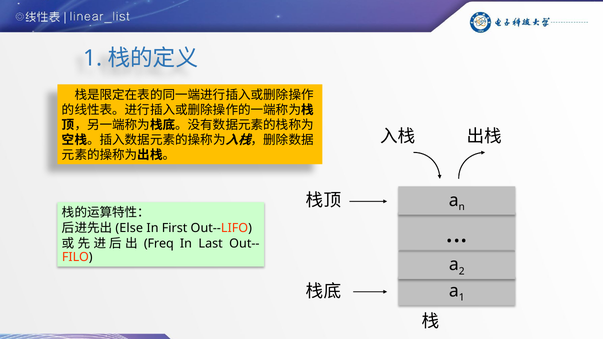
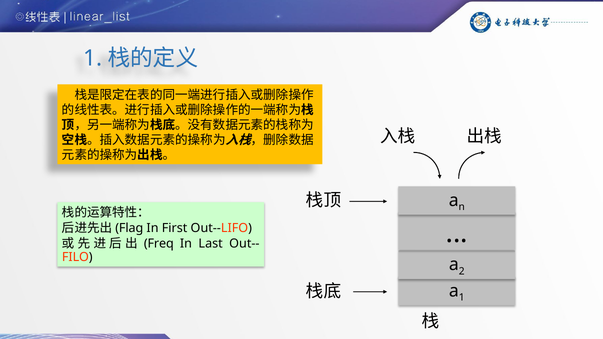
Else: Else -> Flag
